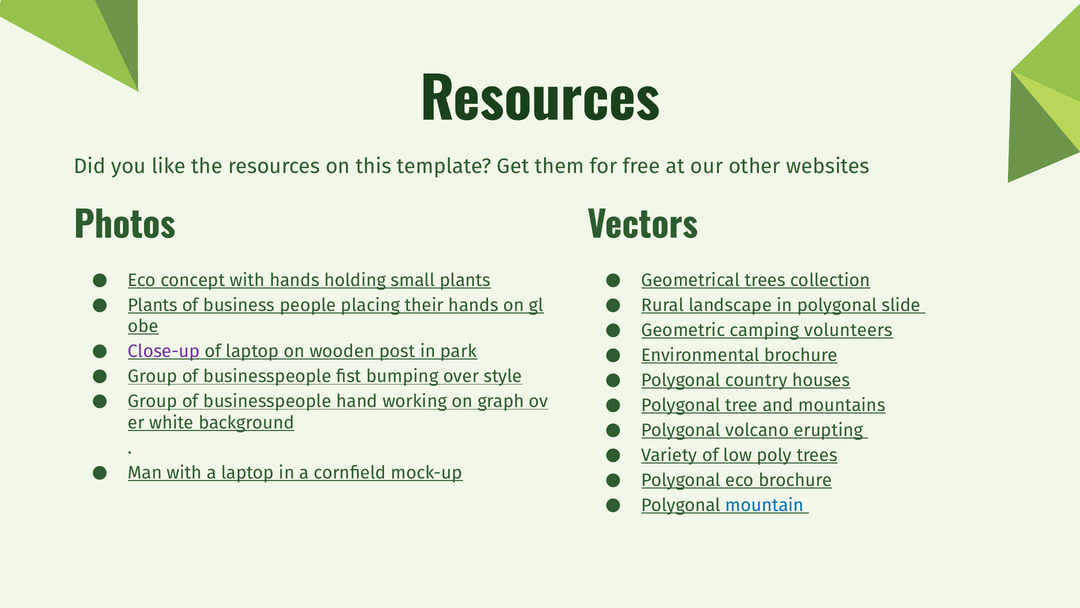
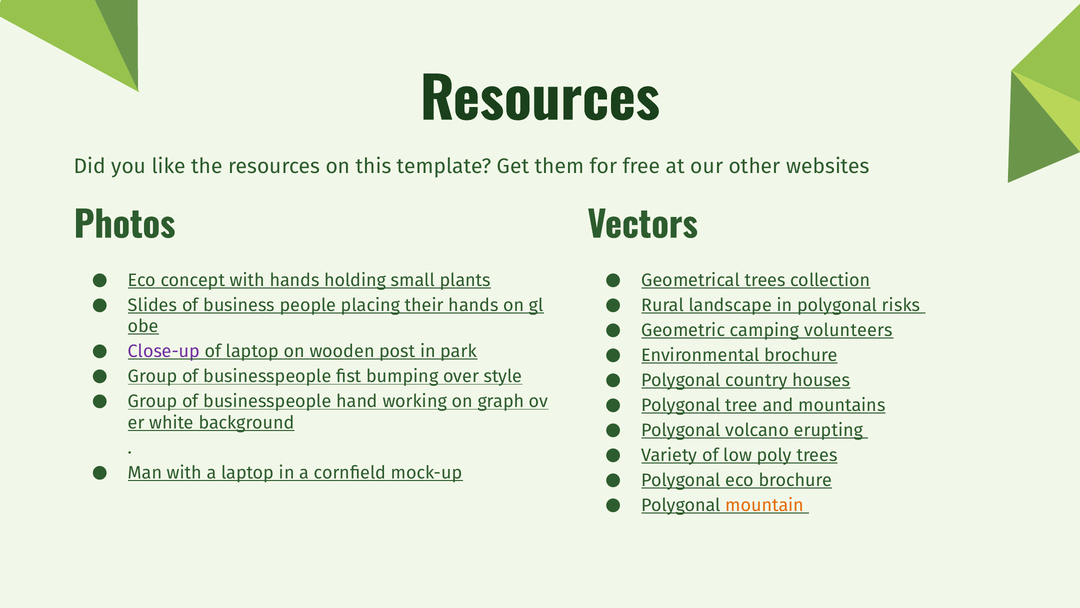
Plants at (153, 305): Plants -> Slides
slide: slide -> risks
mountain colour: blue -> orange
